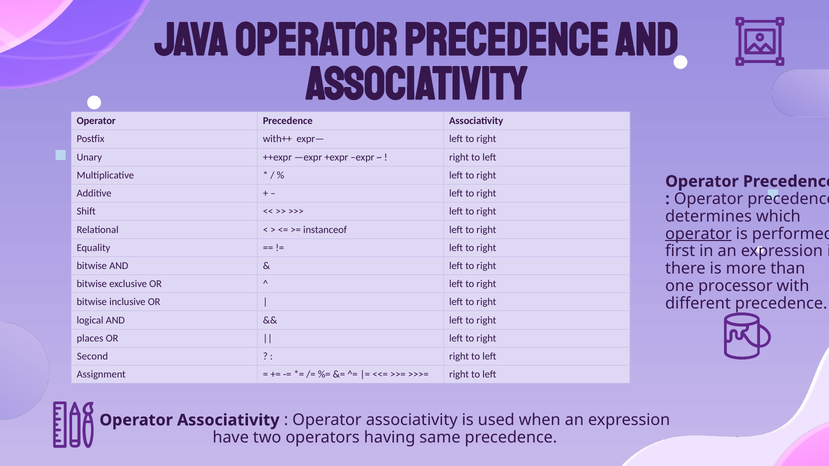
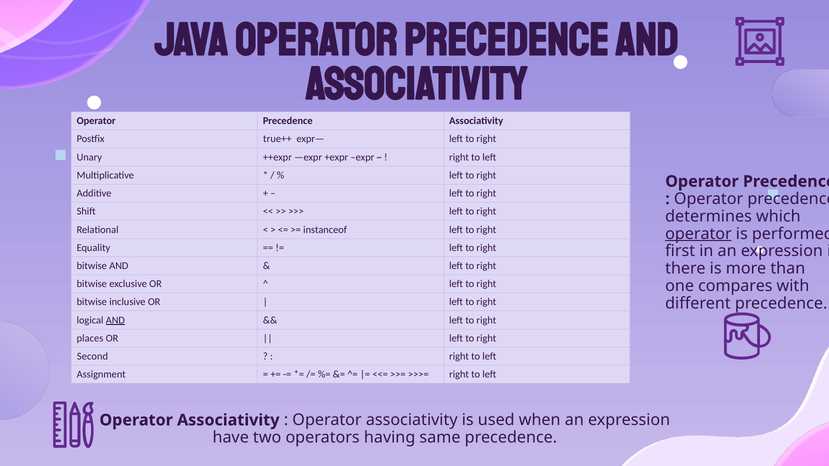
with++: with++ -> true++
processor: processor -> compares
AND at (115, 320) underline: none -> present
